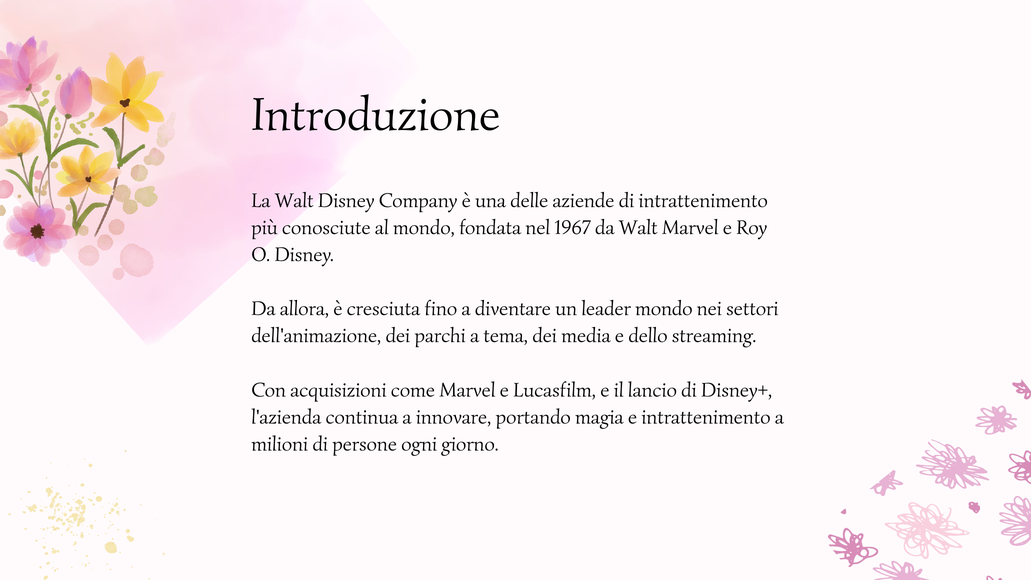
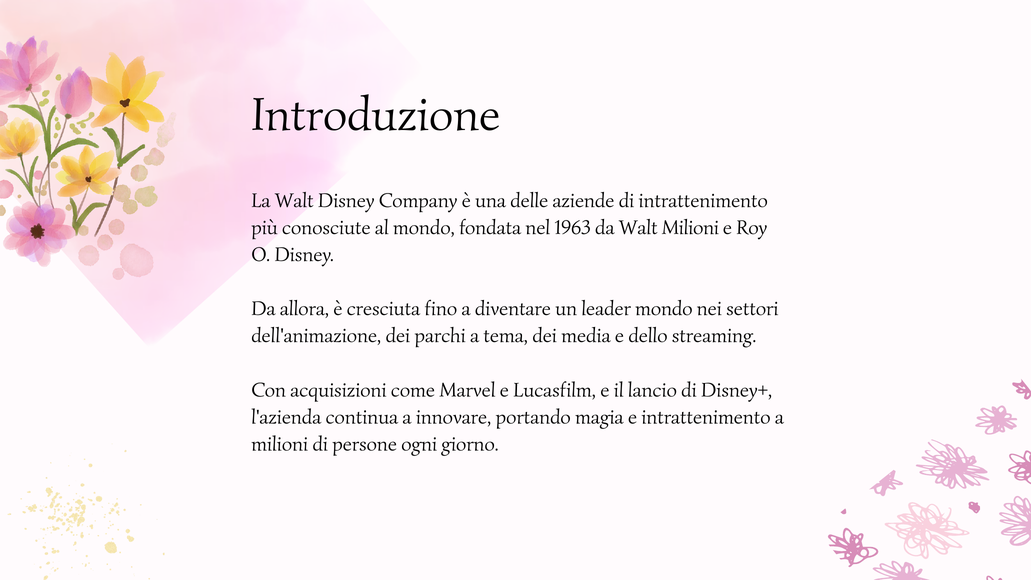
1967: 1967 -> 1963
Walt Marvel: Marvel -> Milioni
